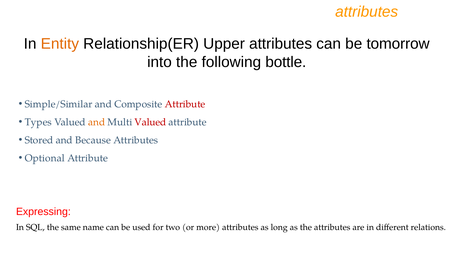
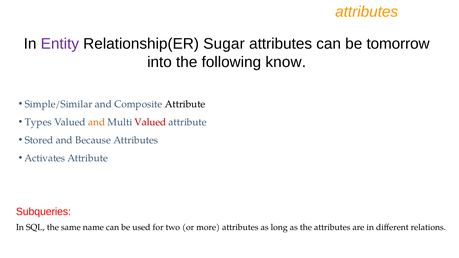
Entity colour: orange -> purple
Upper: Upper -> Sugar
bottle: bottle -> know
Attribute at (185, 104) colour: red -> black
Optional: Optional -> Activates
Expressing: Expressing -> Subqueries
